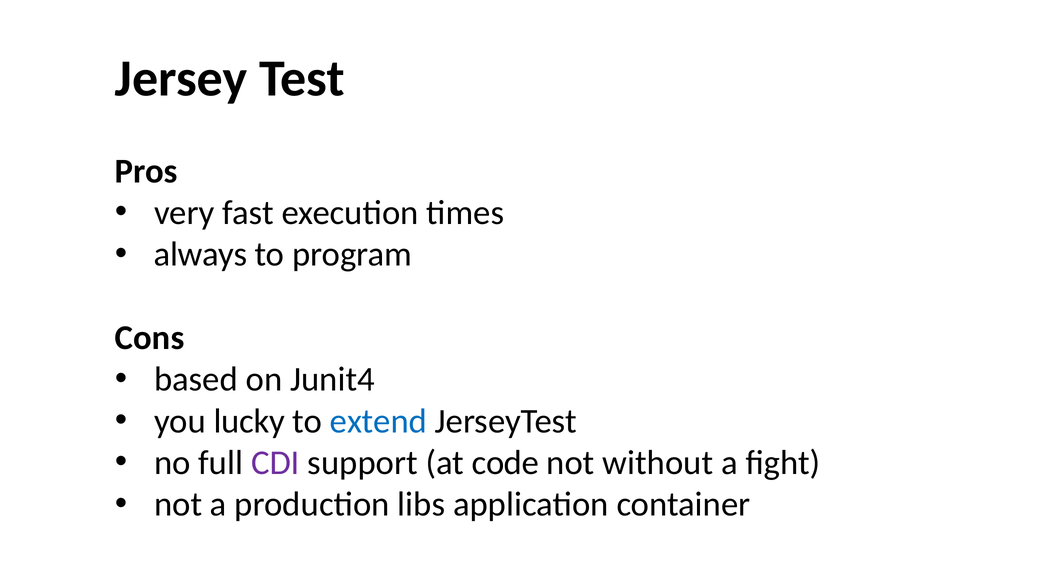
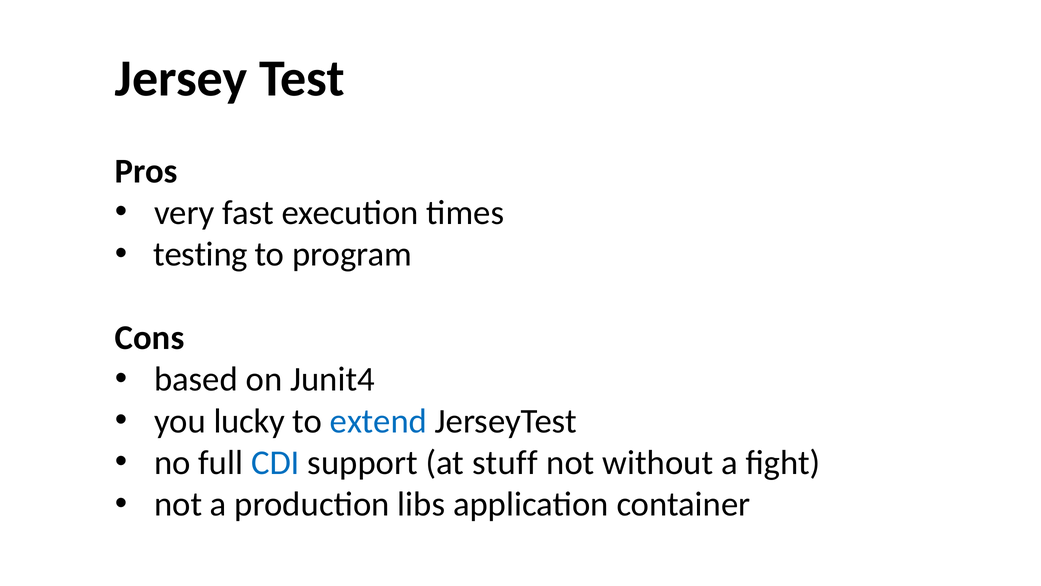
always: always -> testing
CDI colour: purple -> blue
code: code -> stuff
